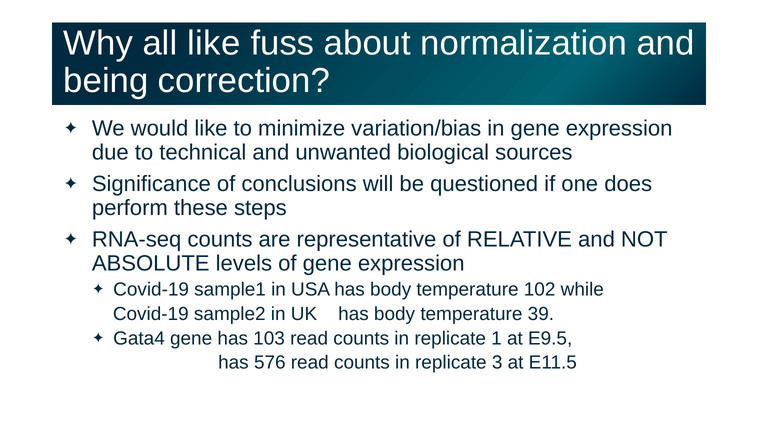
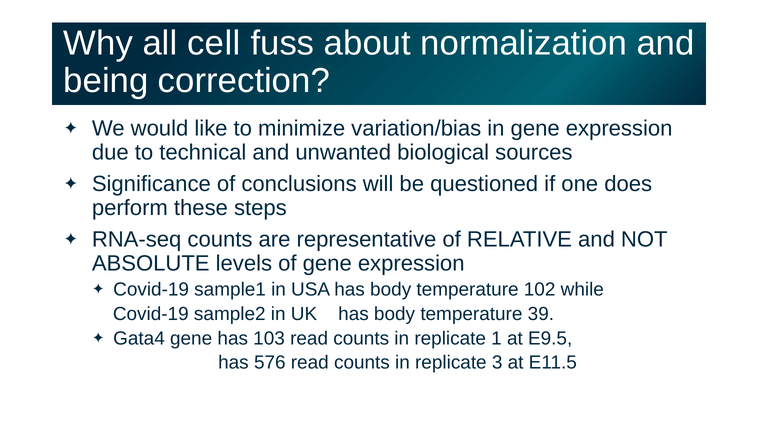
all like: like -> cell
